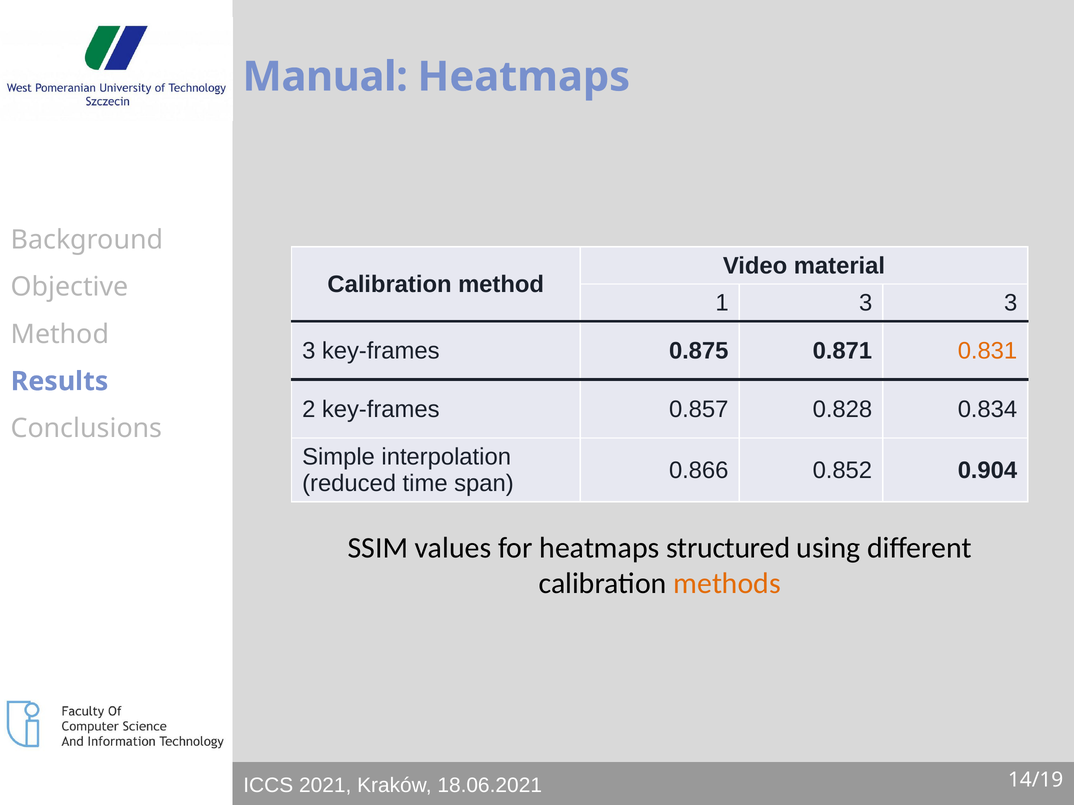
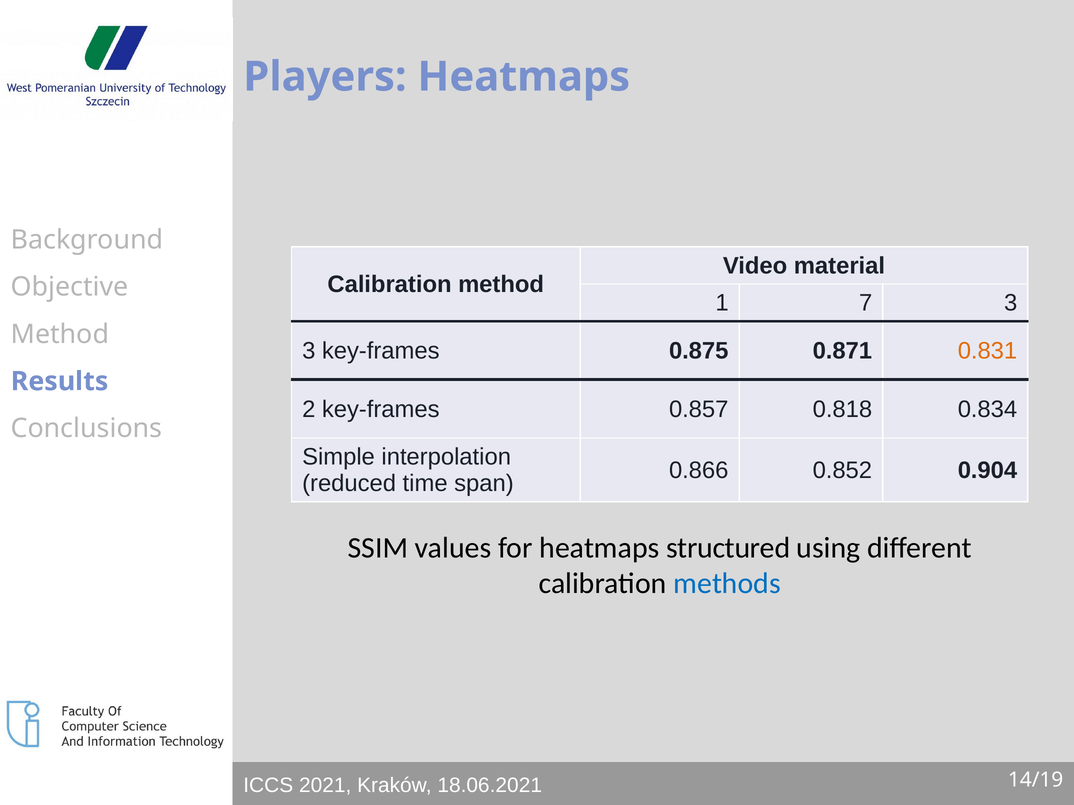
Manual: Manual -> Players
1 3: 3 -> 7
0.828: 0.828 -> 0.818
methods colour: orange -> blue
